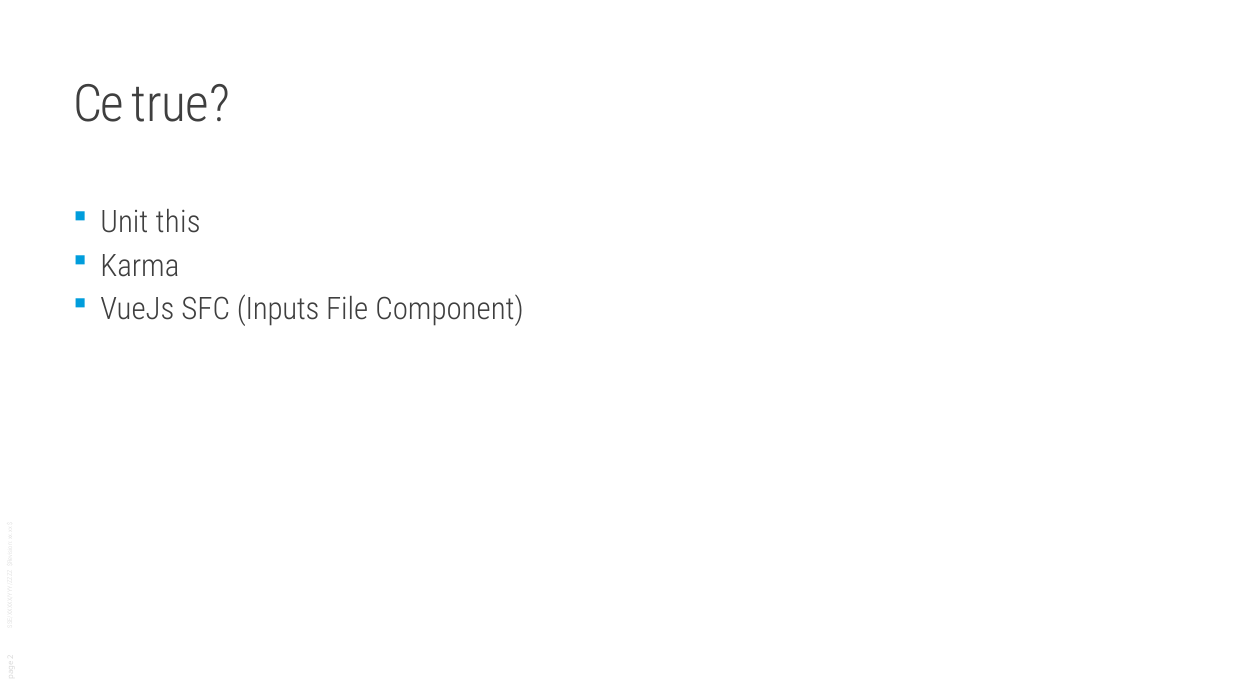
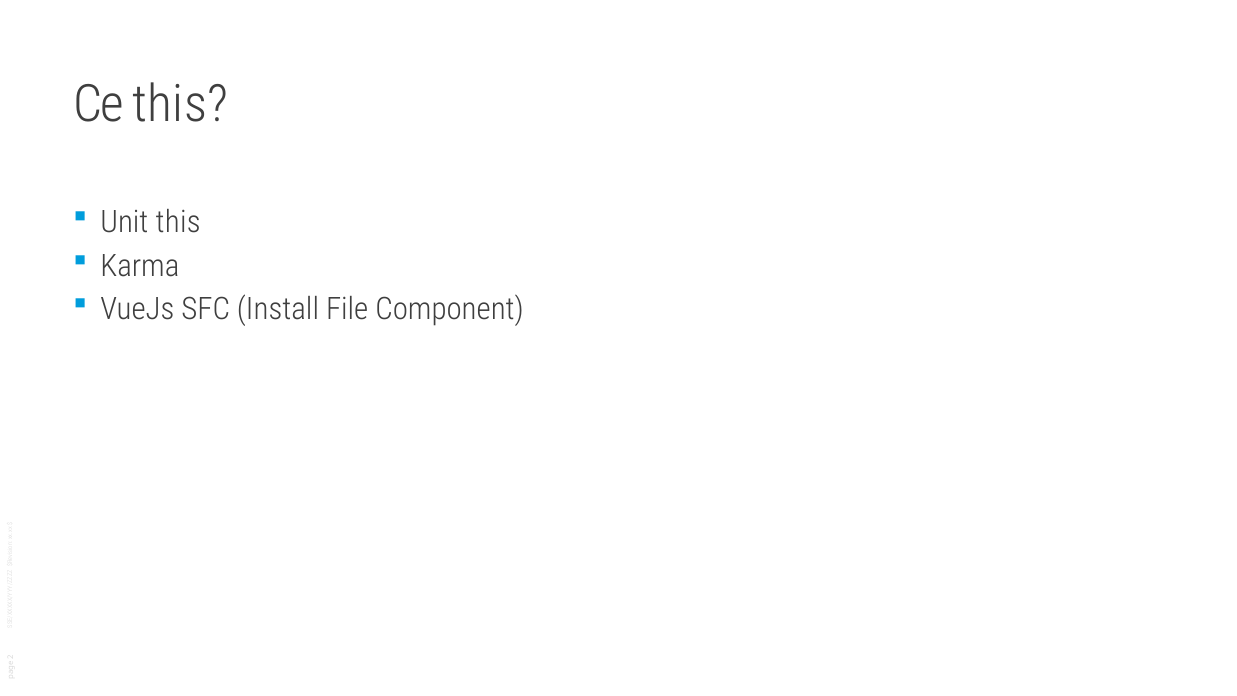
Ce true: true -> this
Inputs: Inputs -> Install
